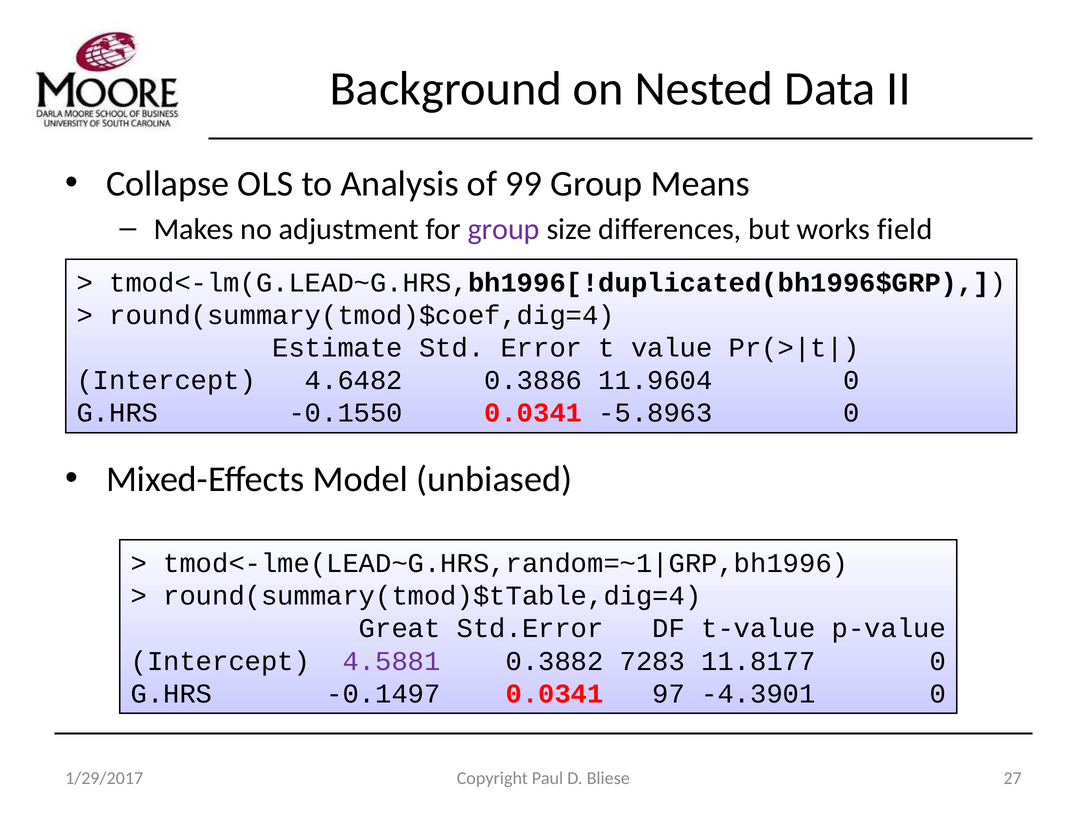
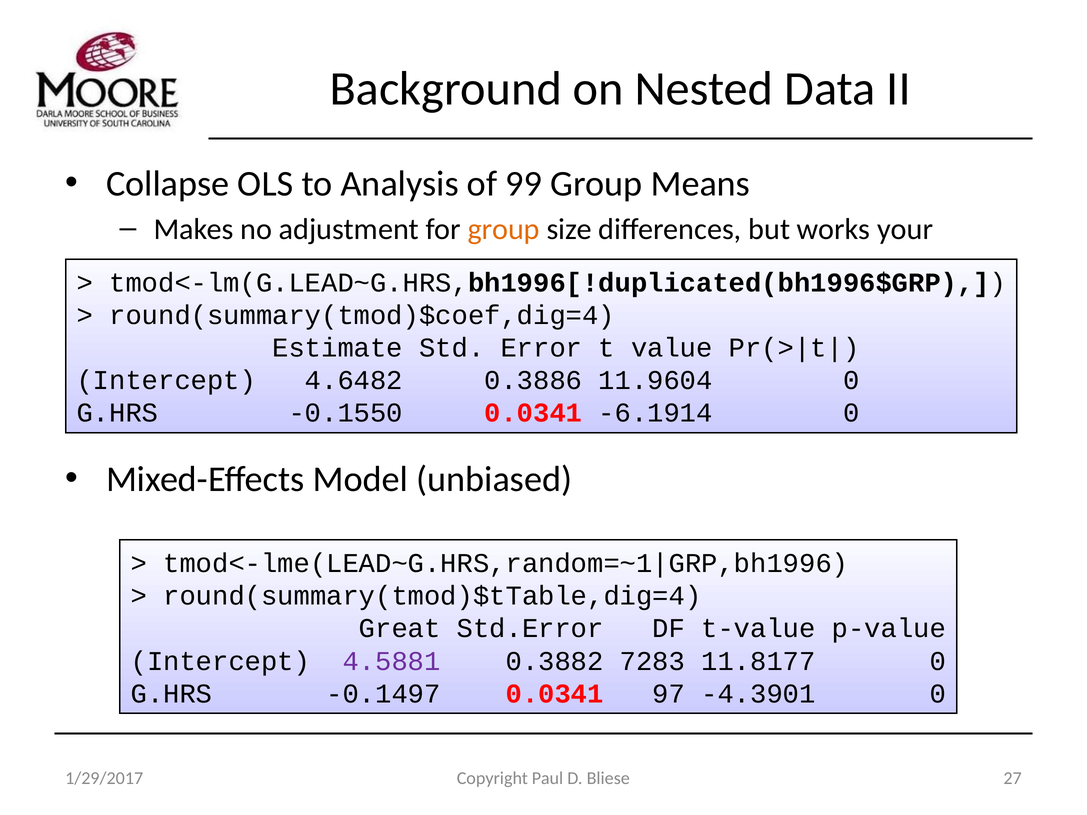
group at (504, 229) colour: purple -> orange
field: field -> your
-5.8963: -5.8963 -> -6.1914
